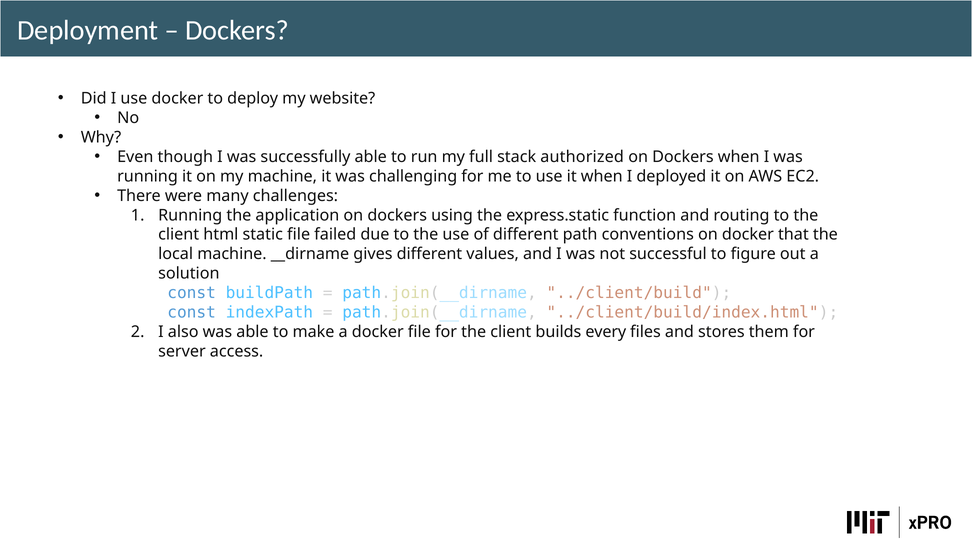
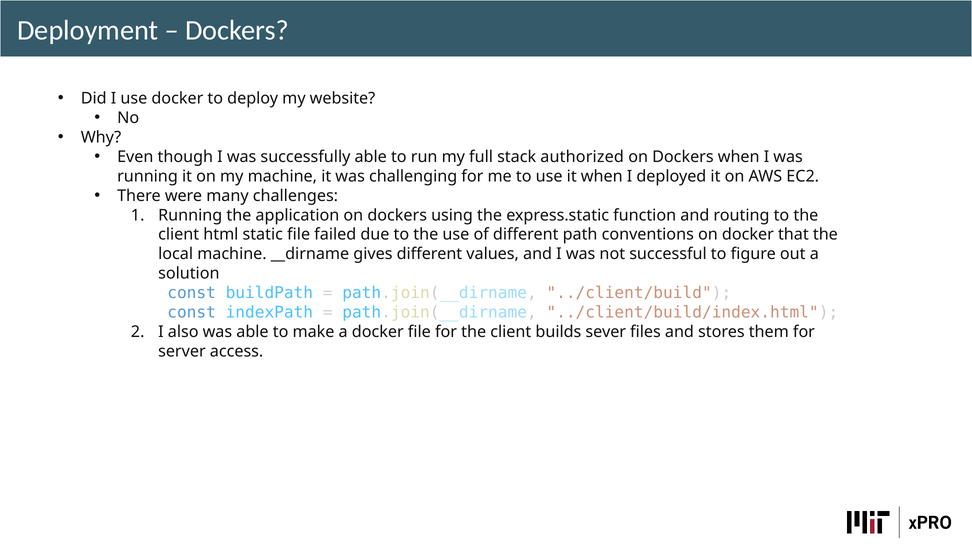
every: every -> sever
